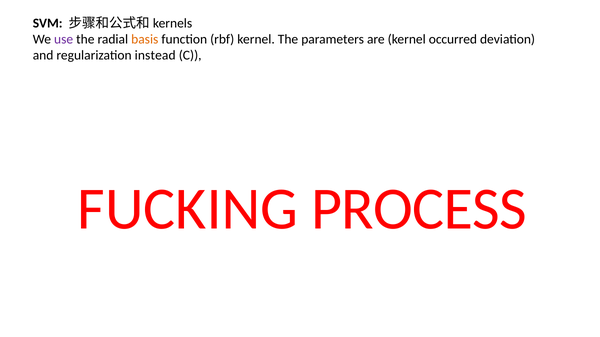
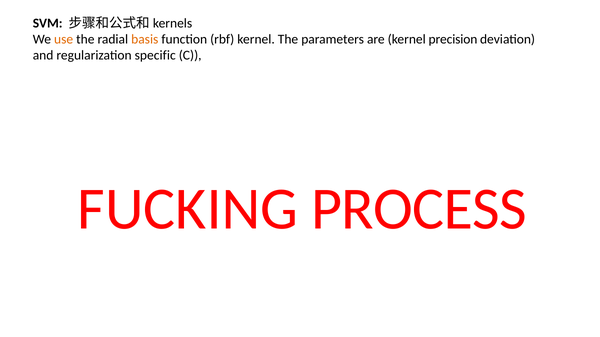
use colour: purple -> orange
occurred: occurred -> precision
instead: instead -> specific
